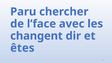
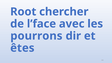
Paru: Paru -> Root
changent: changent -> pourrons
